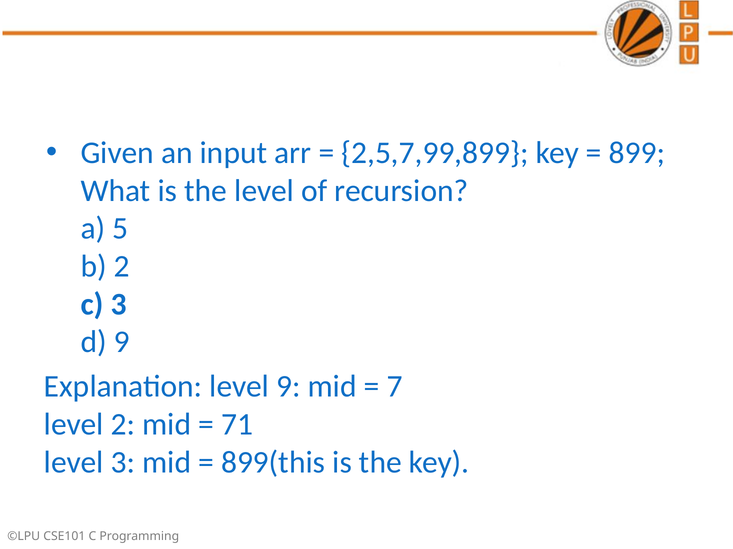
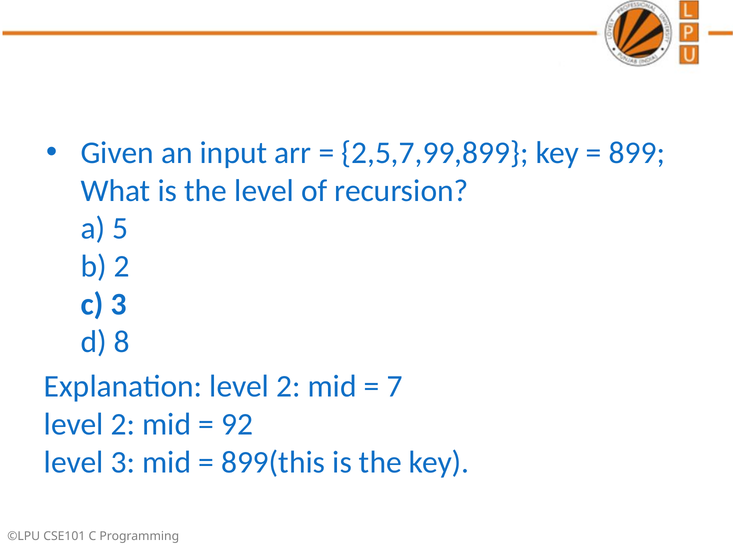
d 9: 9 -> 8
Explanation level 9: 9 -> 2
71: 71 -> 92
